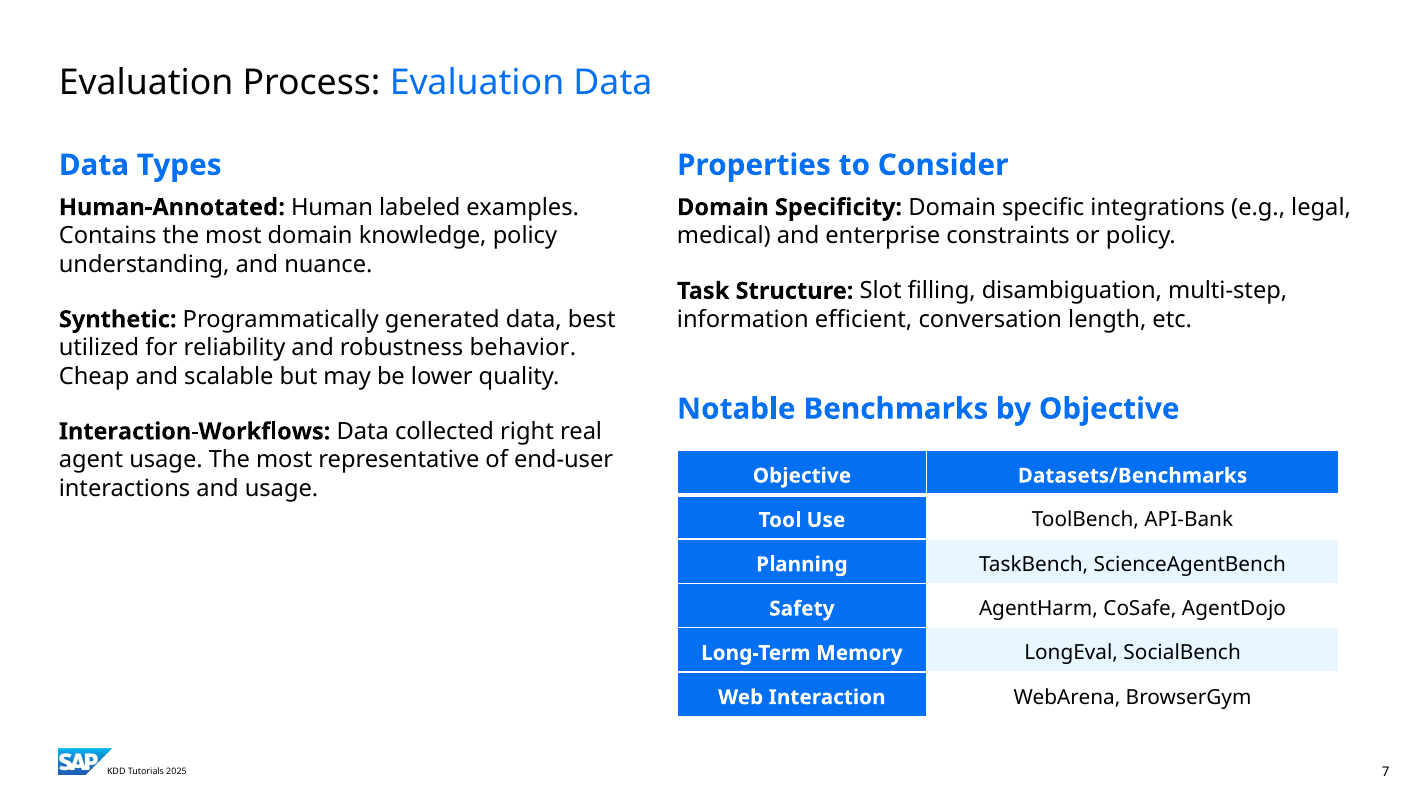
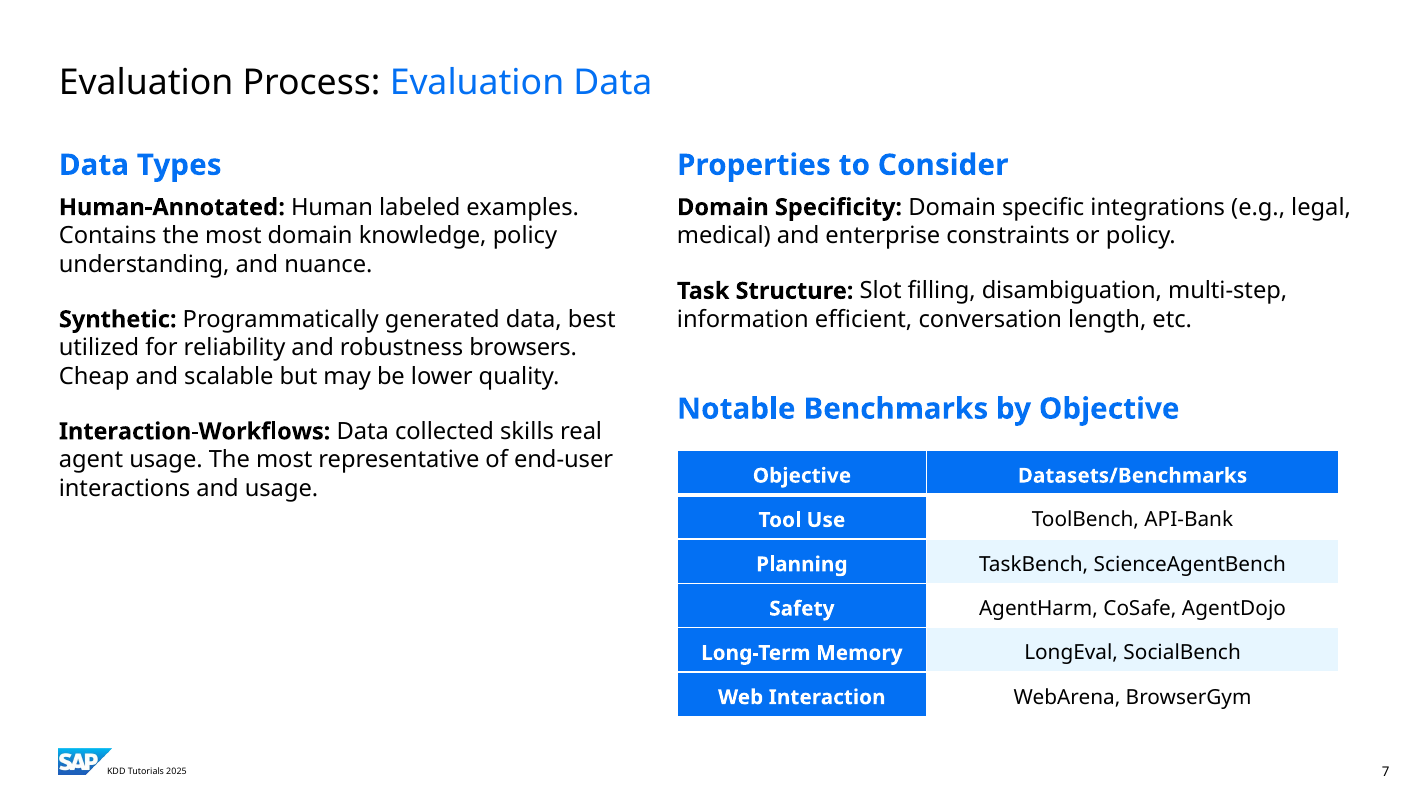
behavior: behavior -> browsers
right: right -> skills
